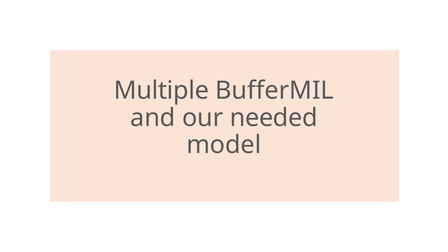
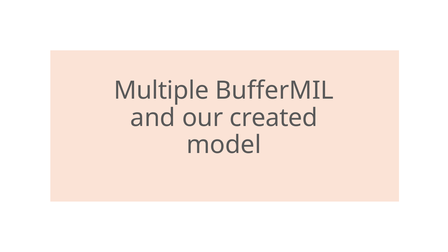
needed: needed -> created
